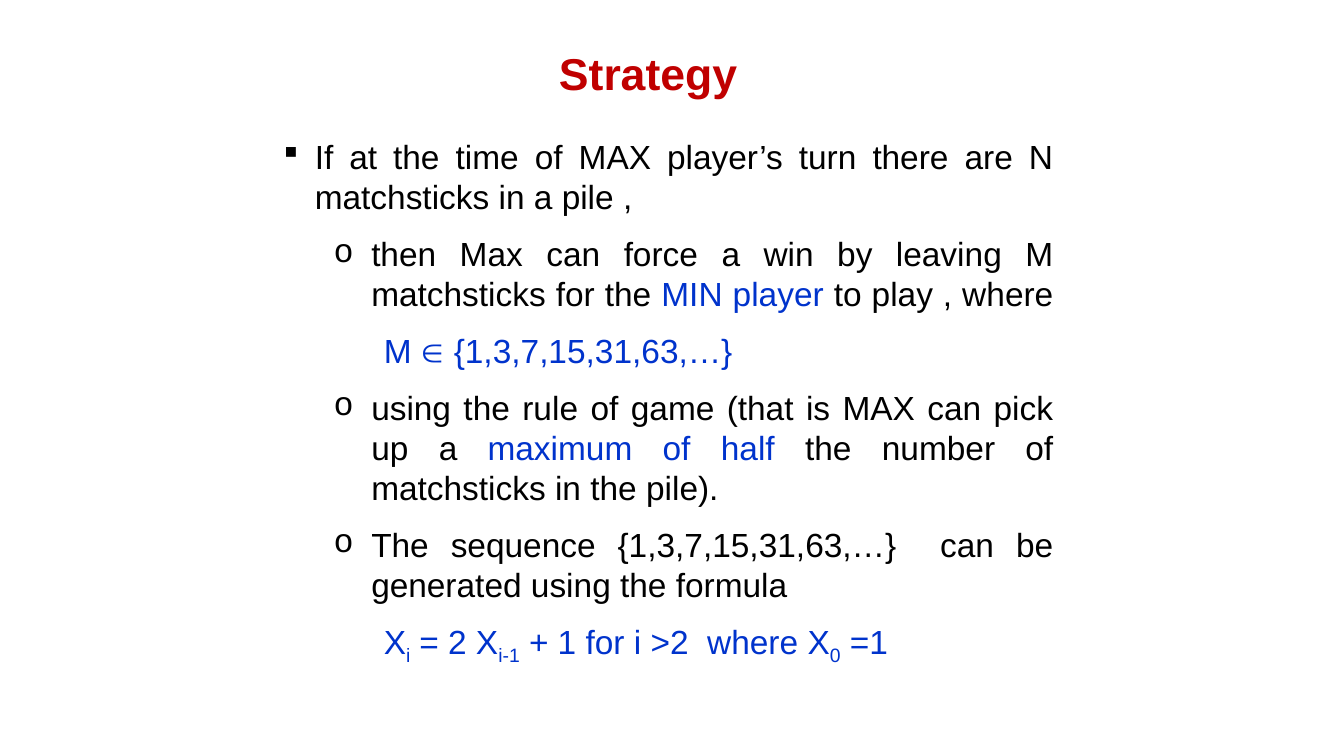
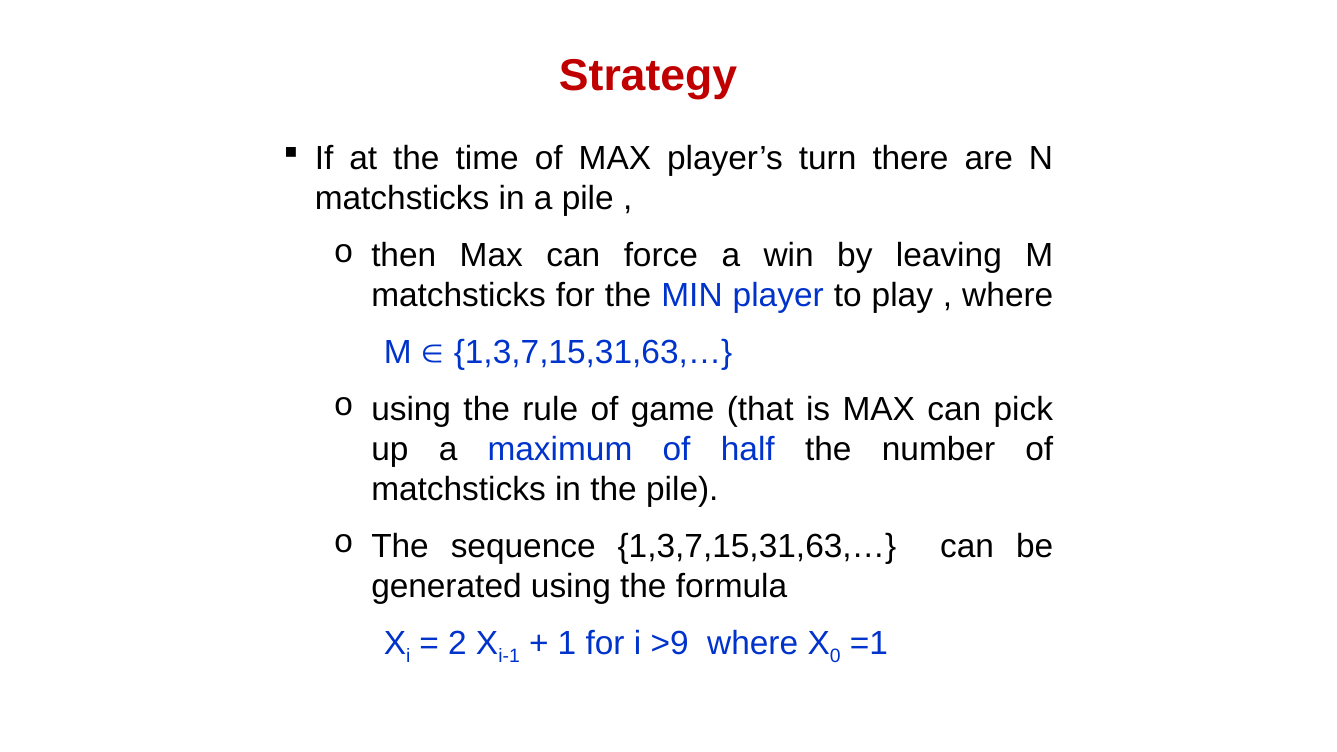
>2: >2 -> >9
